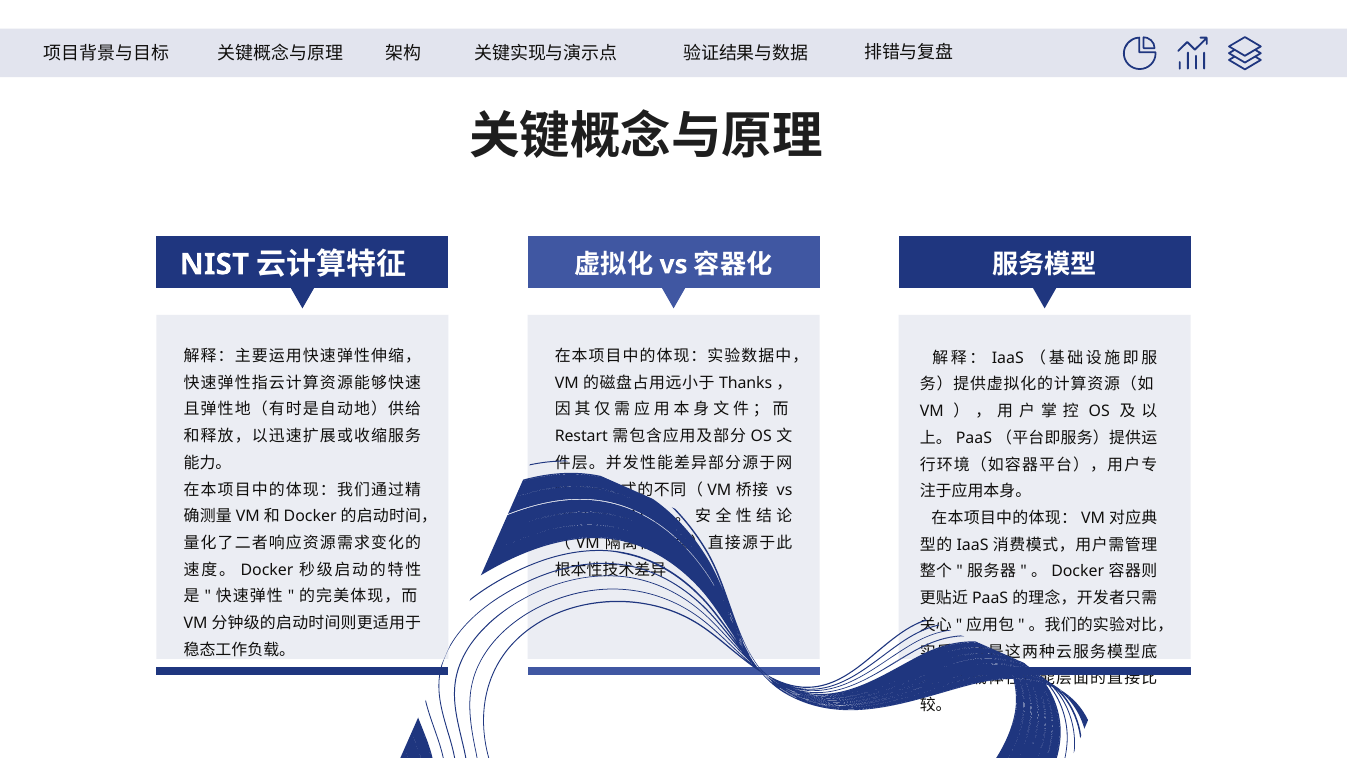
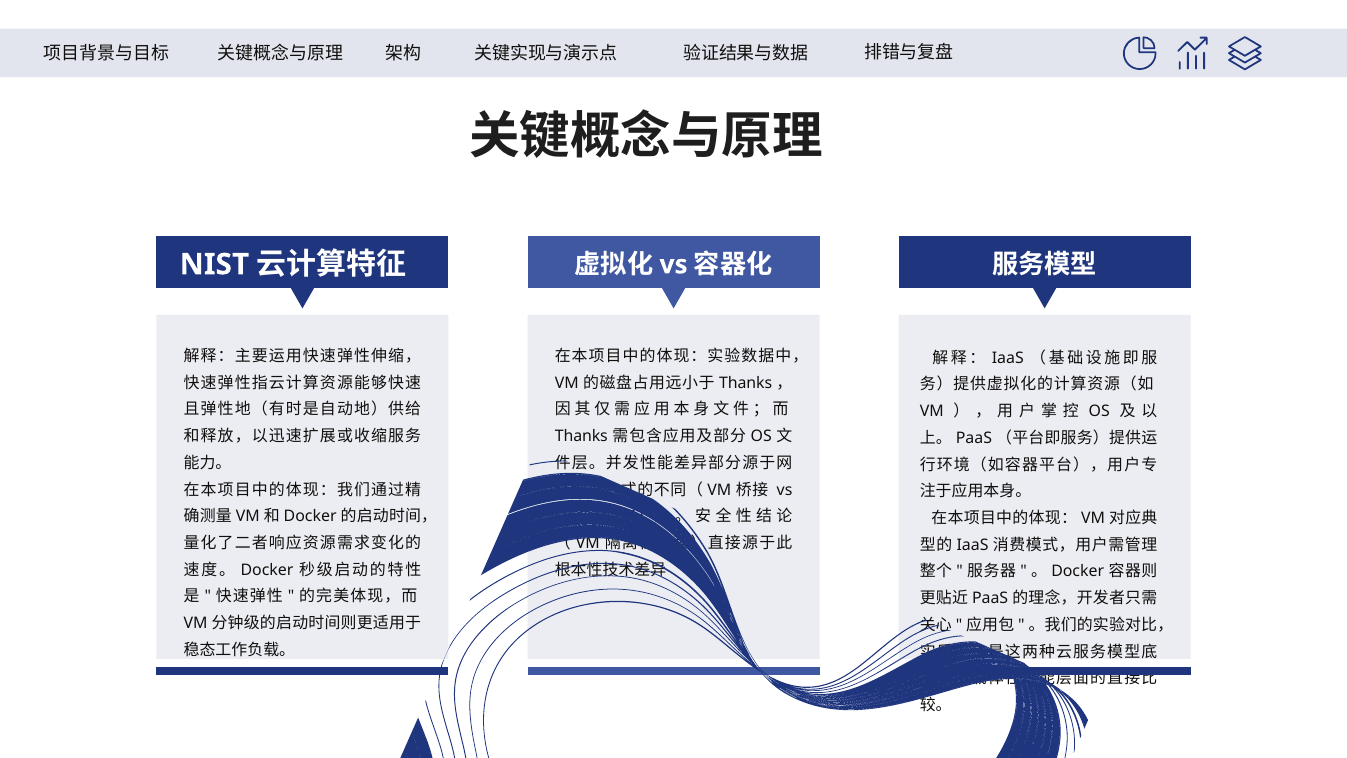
Restart at (581, 436): Restart -> Thanks
